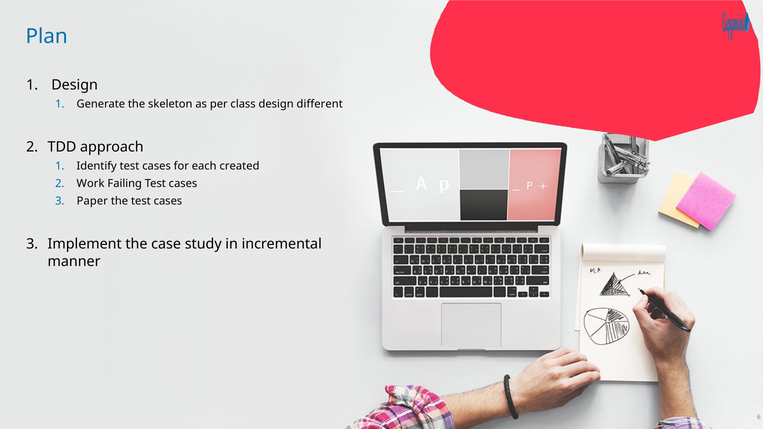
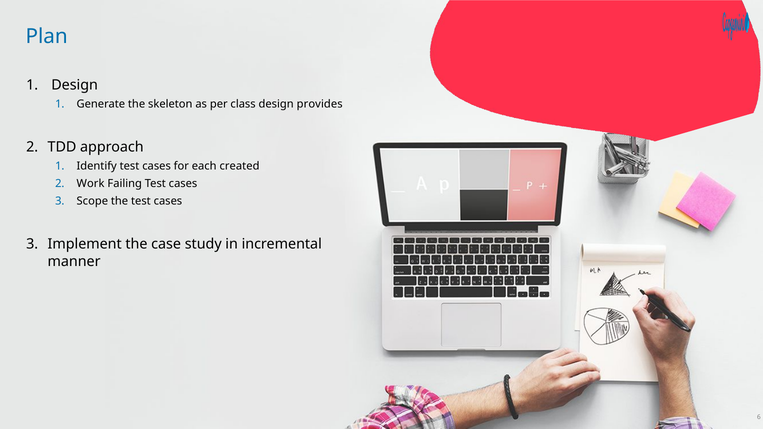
different: different -> provides
Paper: Paper -> Scope
